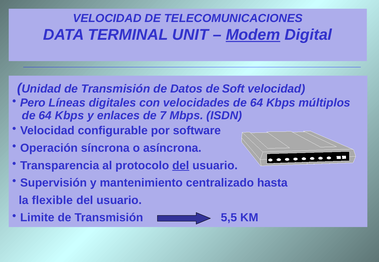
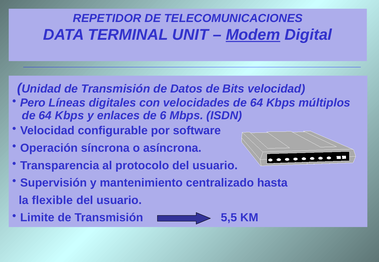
VELOCIDAD at (107, 18): VELOCIDAD -> REPETIDOR
Soft: Soft -> Bits
7: 7 -> 6
del at (181, 166) underline: present -> none
